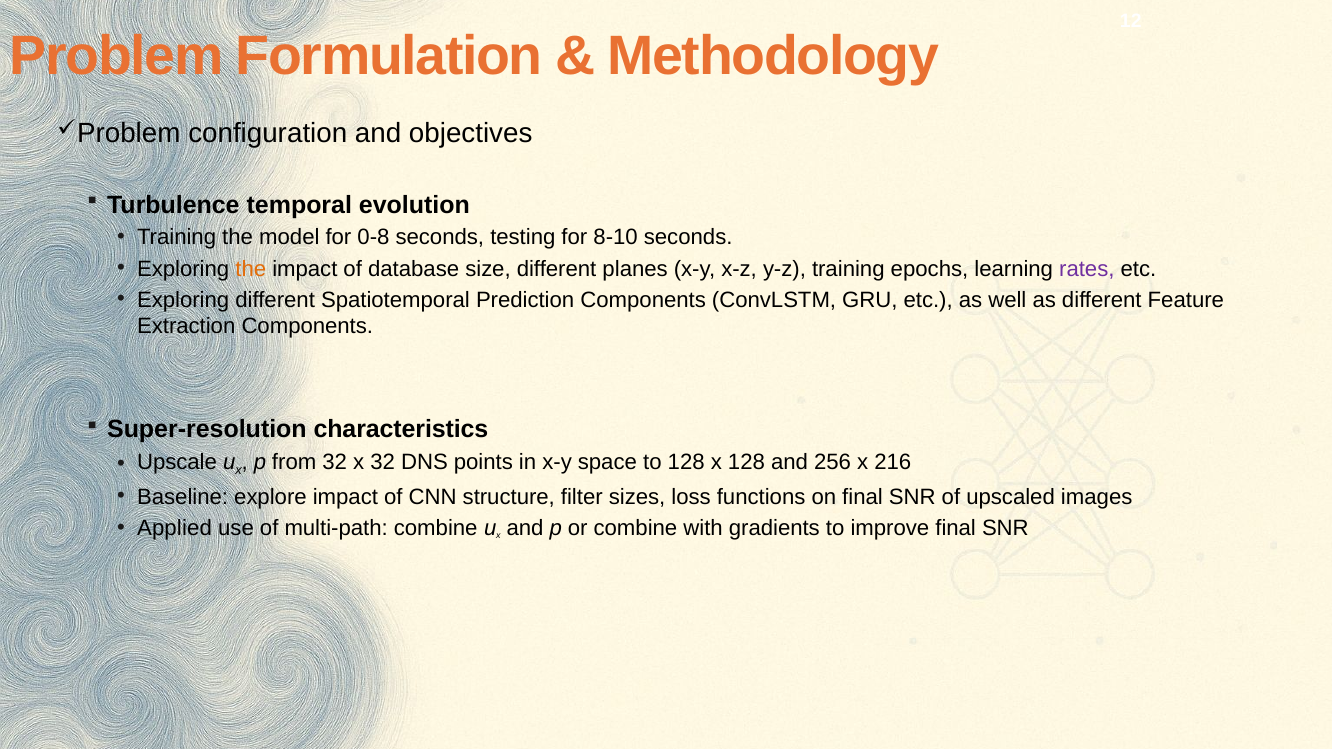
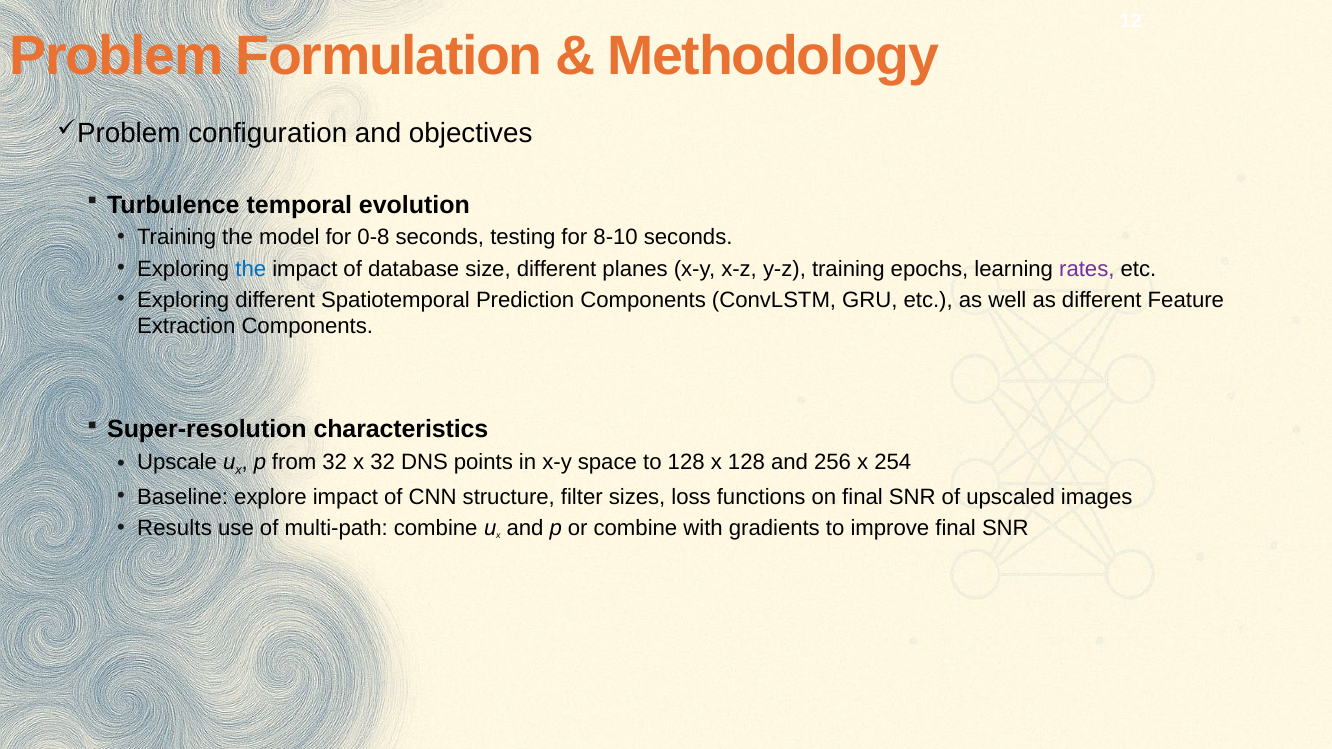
the at (251, 269) colour: orange -> blue
216: 216 -> 254
Applied: Applied -> Results
